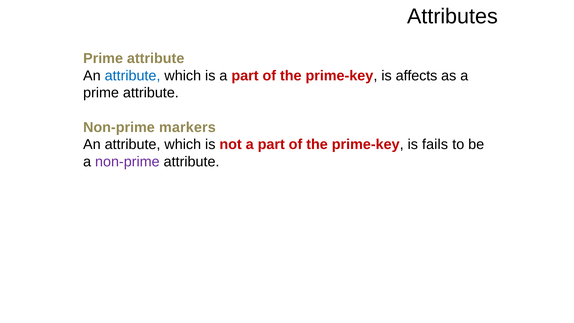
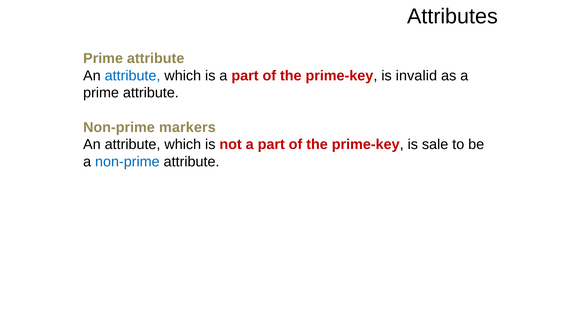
affects: affects -> invalid
fails: fails -> sale
non-prime at (127, 162) colour: purple -> blue
